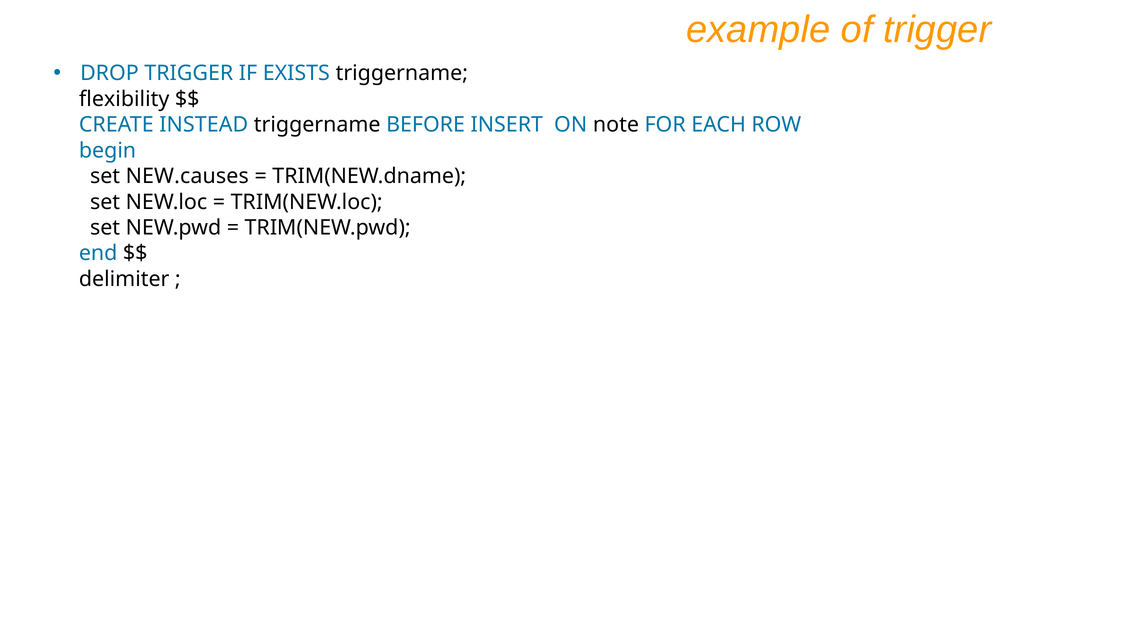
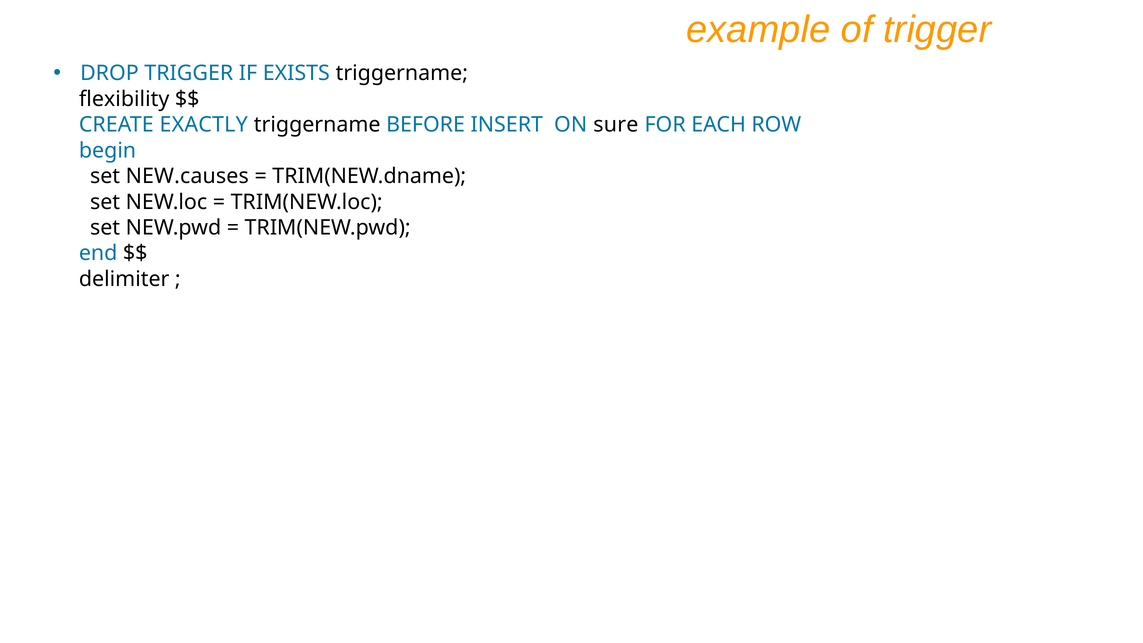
INSTEAD: INSTEAD -> EXACTLY
note: note -> sure
